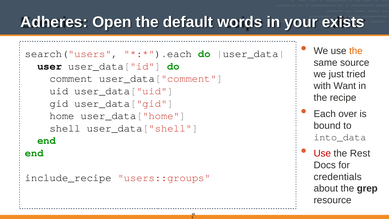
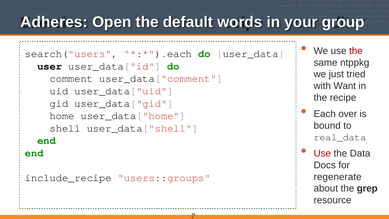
exists: exists -> group
the at (356, 51) colour: orange -> red
source: source -> ntppkg
into_data: into_data -> real_data
Rest: Rest -> Data
credentials: credentials -> regenerate
